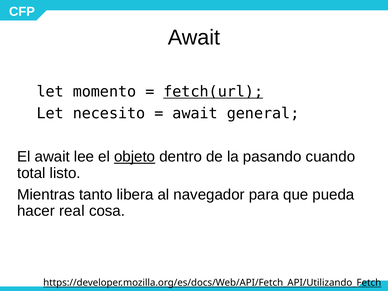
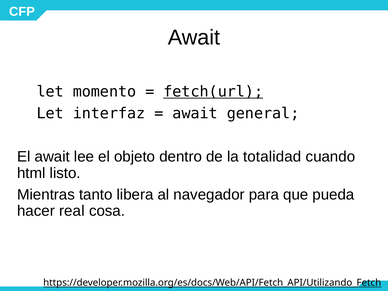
necesito: necesito -> interfaz
objeto underline: present -> none
pasando: pasando -> totalidad
total: total -> html
